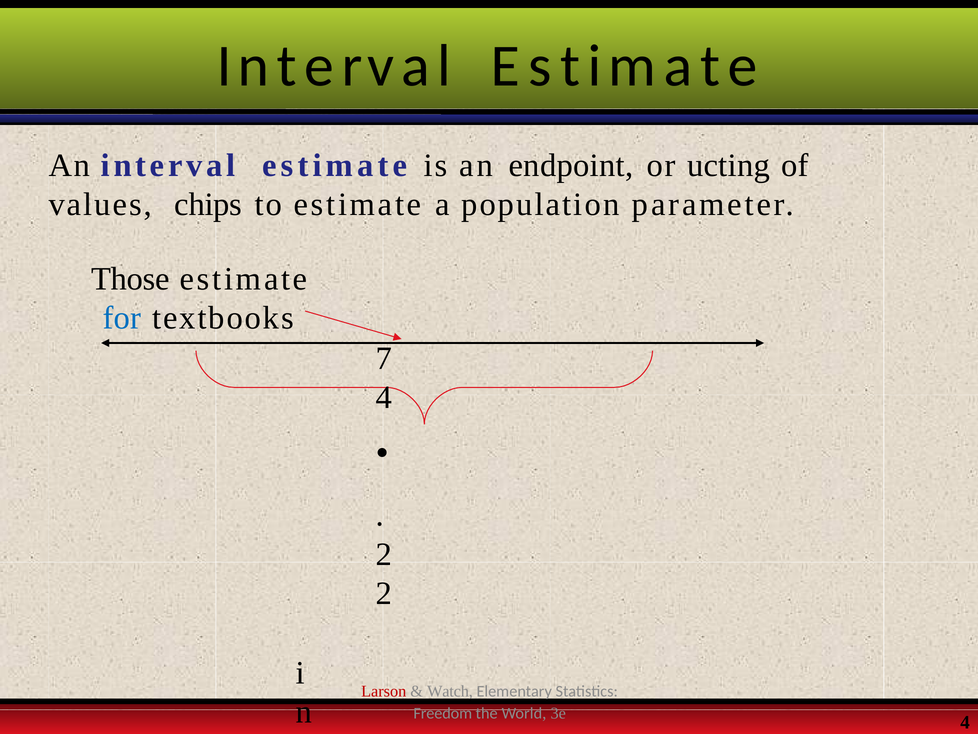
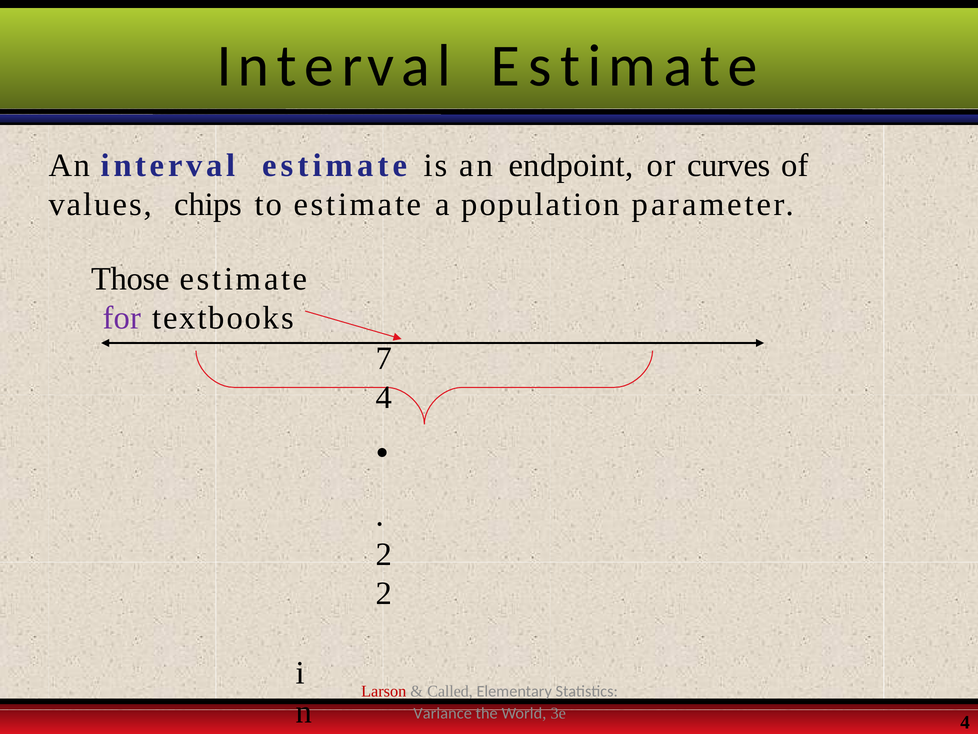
ucting: ucting -> curves
for colour: blue -> purple
Watch: Watch -> Called
Freedom: Freedom -> Variance
